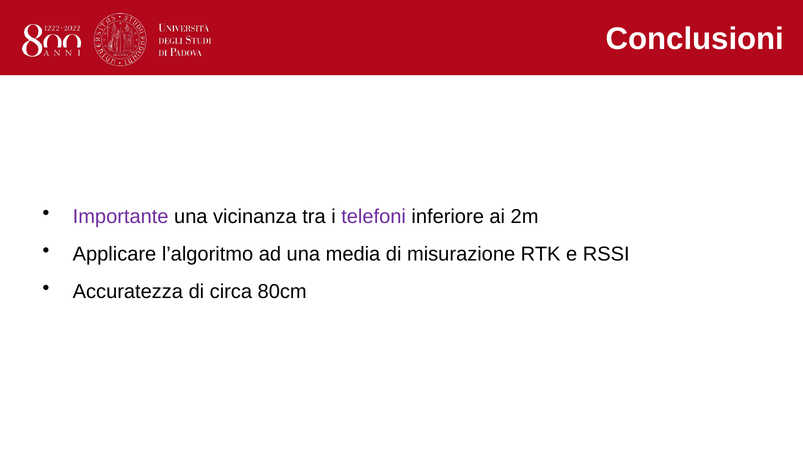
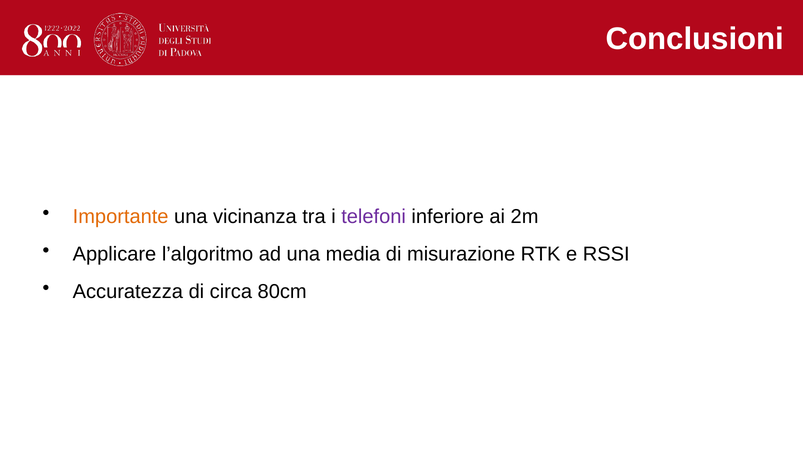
Importante colour: purple -> orange
